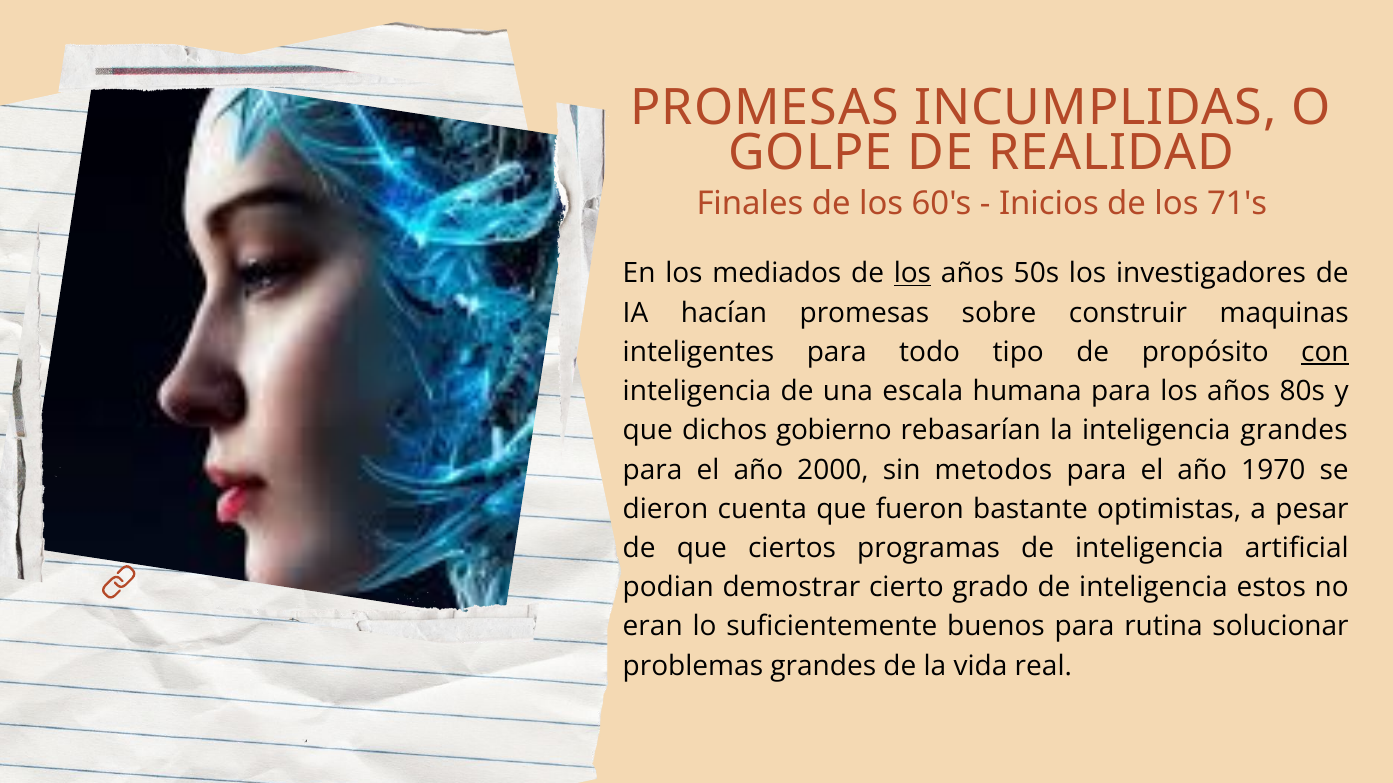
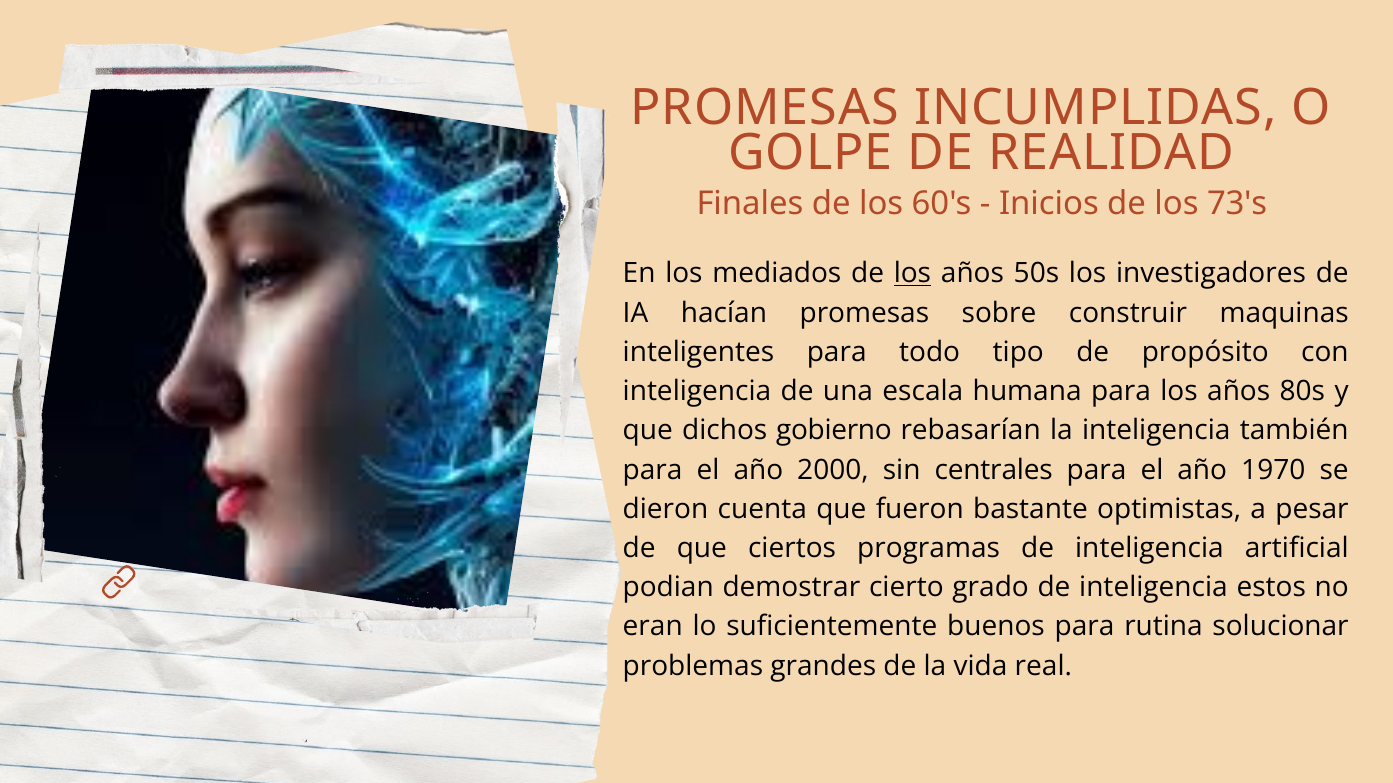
71's: 71's -> 73's
con underline: present -> none
inteligencia grandes: grandes -> también
metodos: metodos -> centrales
